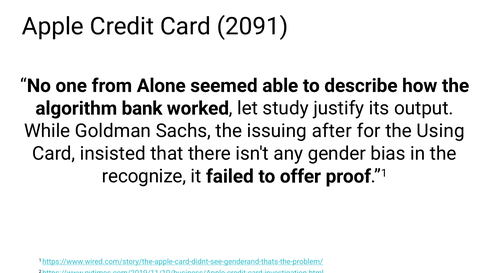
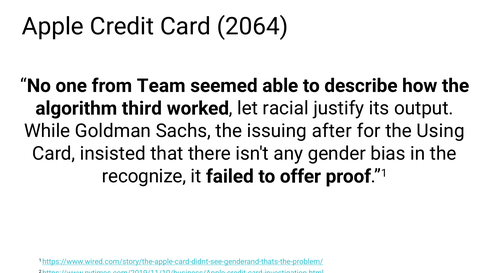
2091: 2091 -> 2064
Alone: Alone -> Team
bank: bank -> third
study: study -> racial
